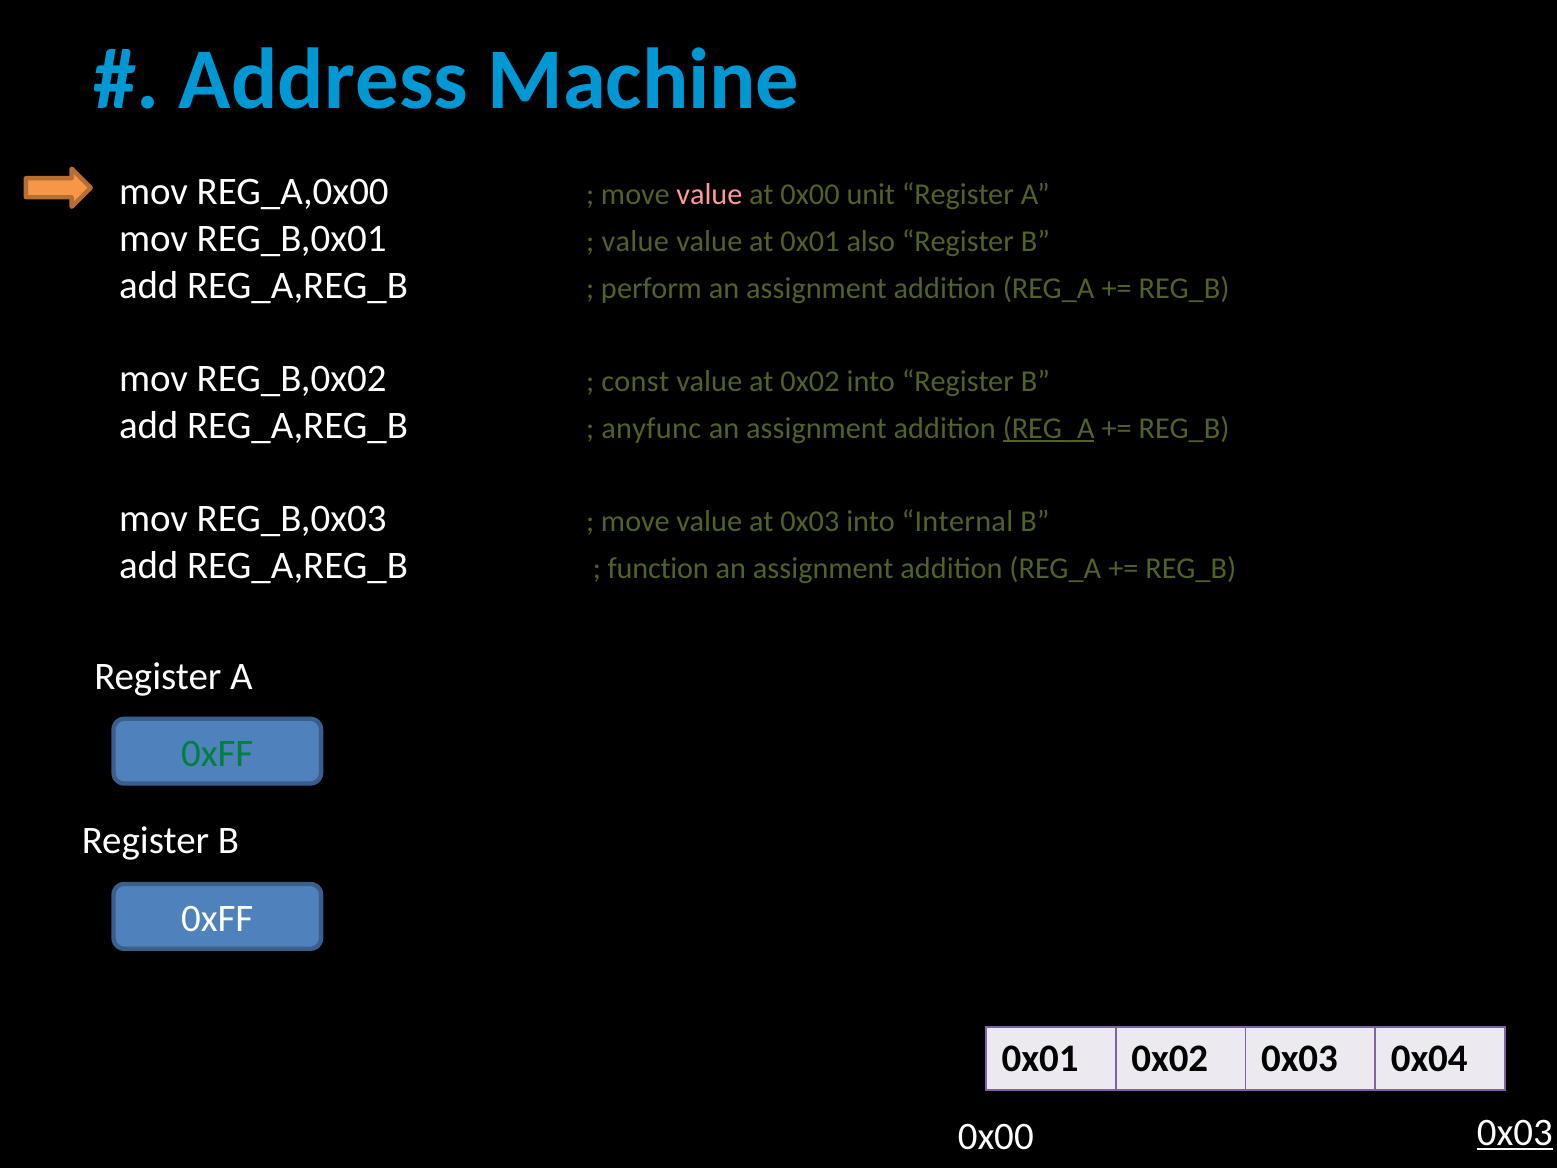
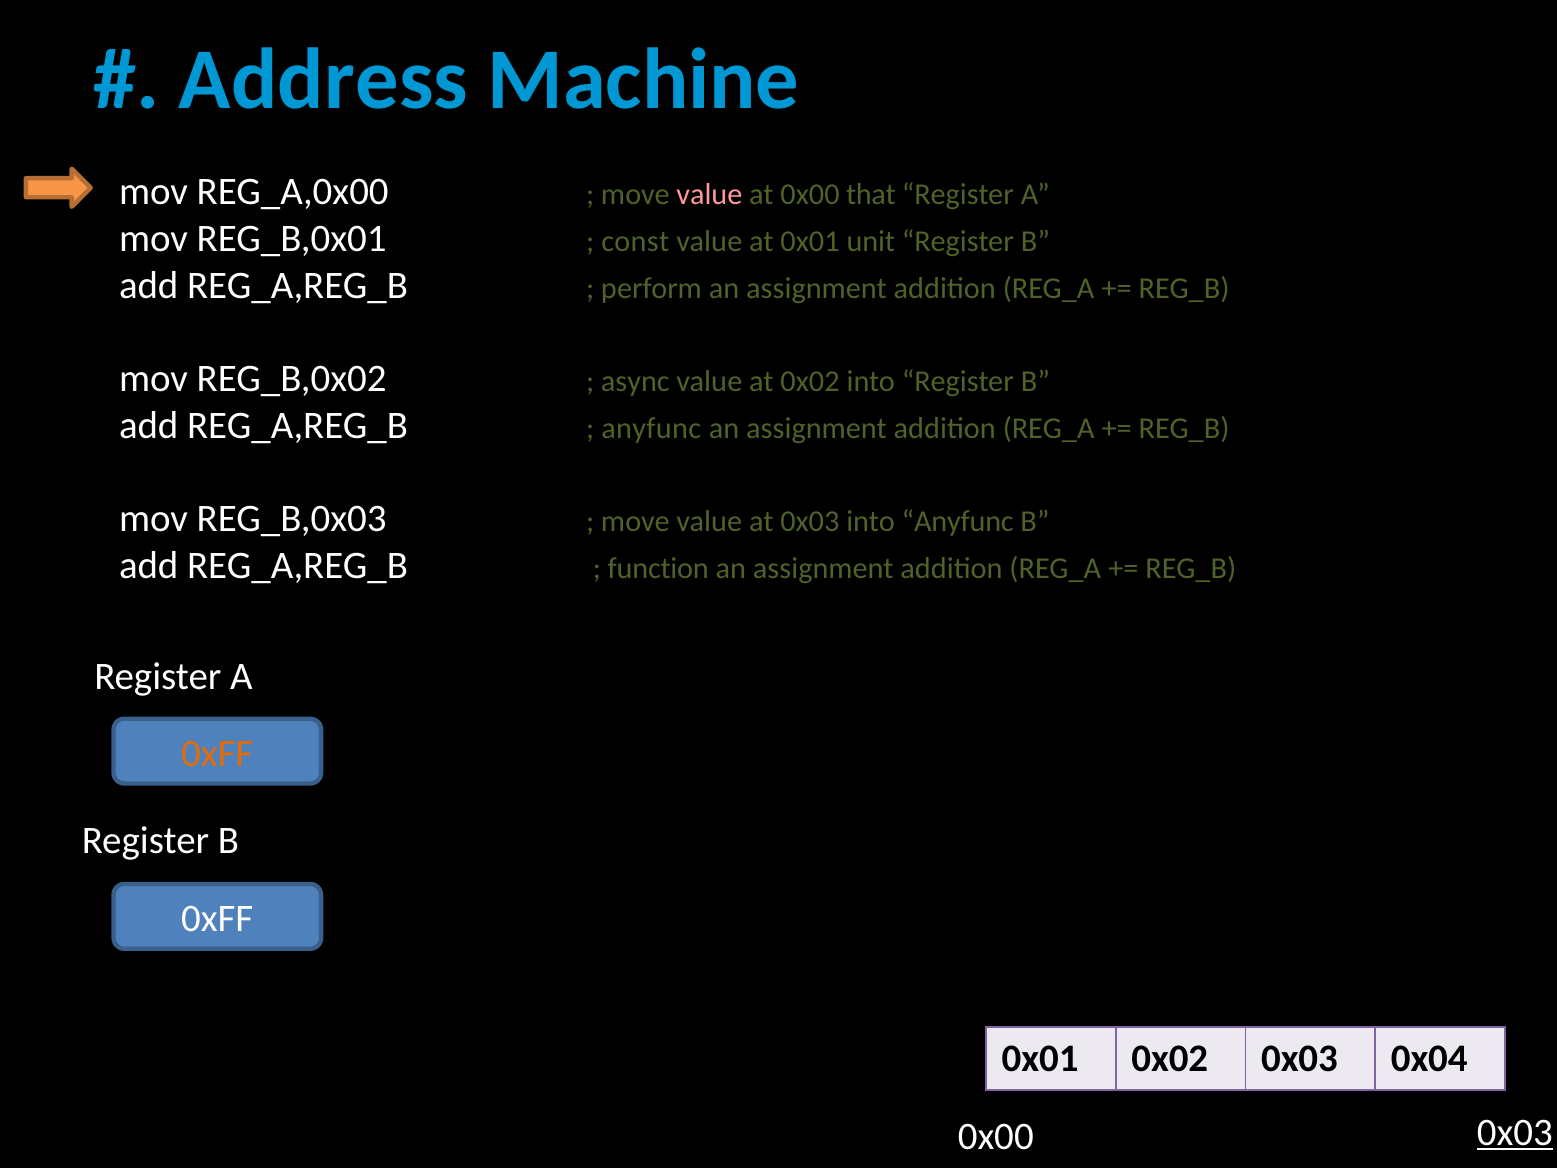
unit: unit -> that
value at (635, 241): value -> const
also: also -> unit
const: const -> async
REG_A at (1049, 428) underline: present -> none
into Internal: Internal -> Anyfunc
0xFF at (217, 754) colour: green -> orange
